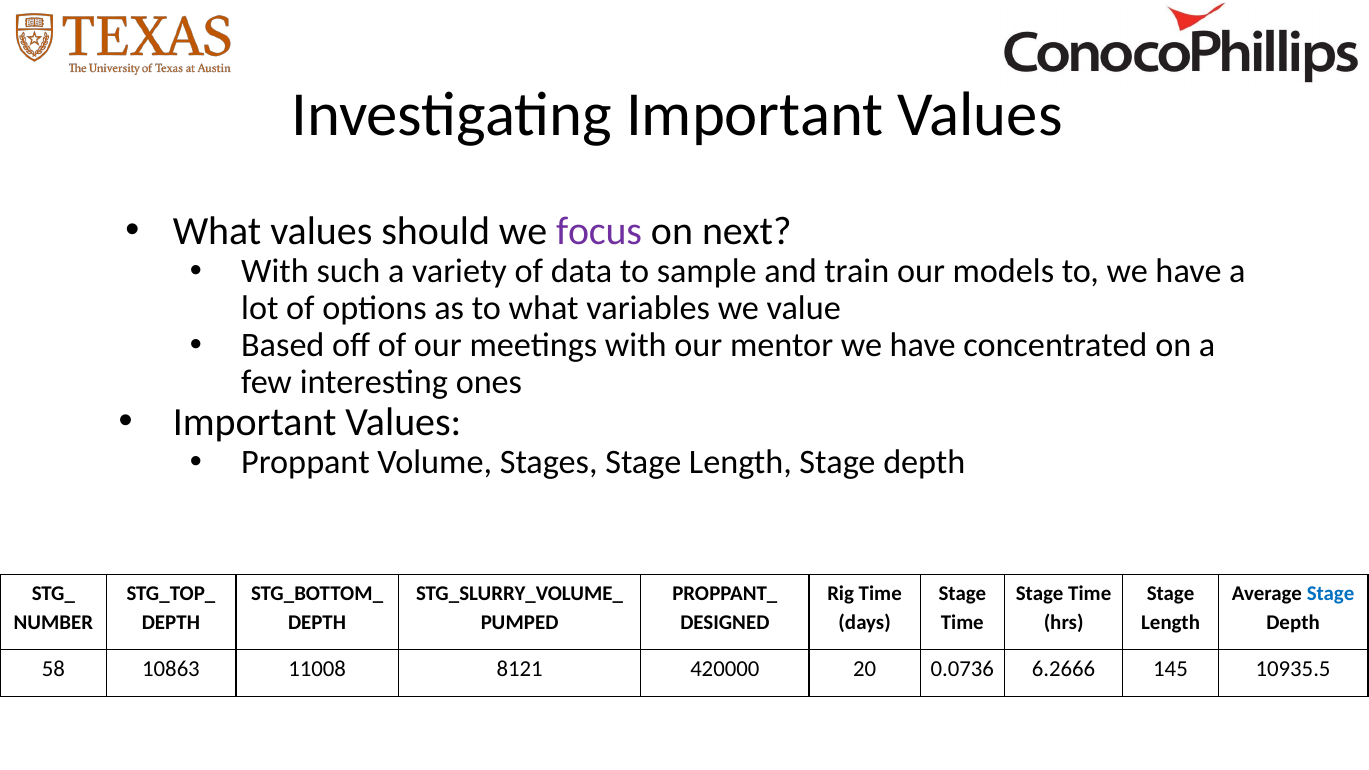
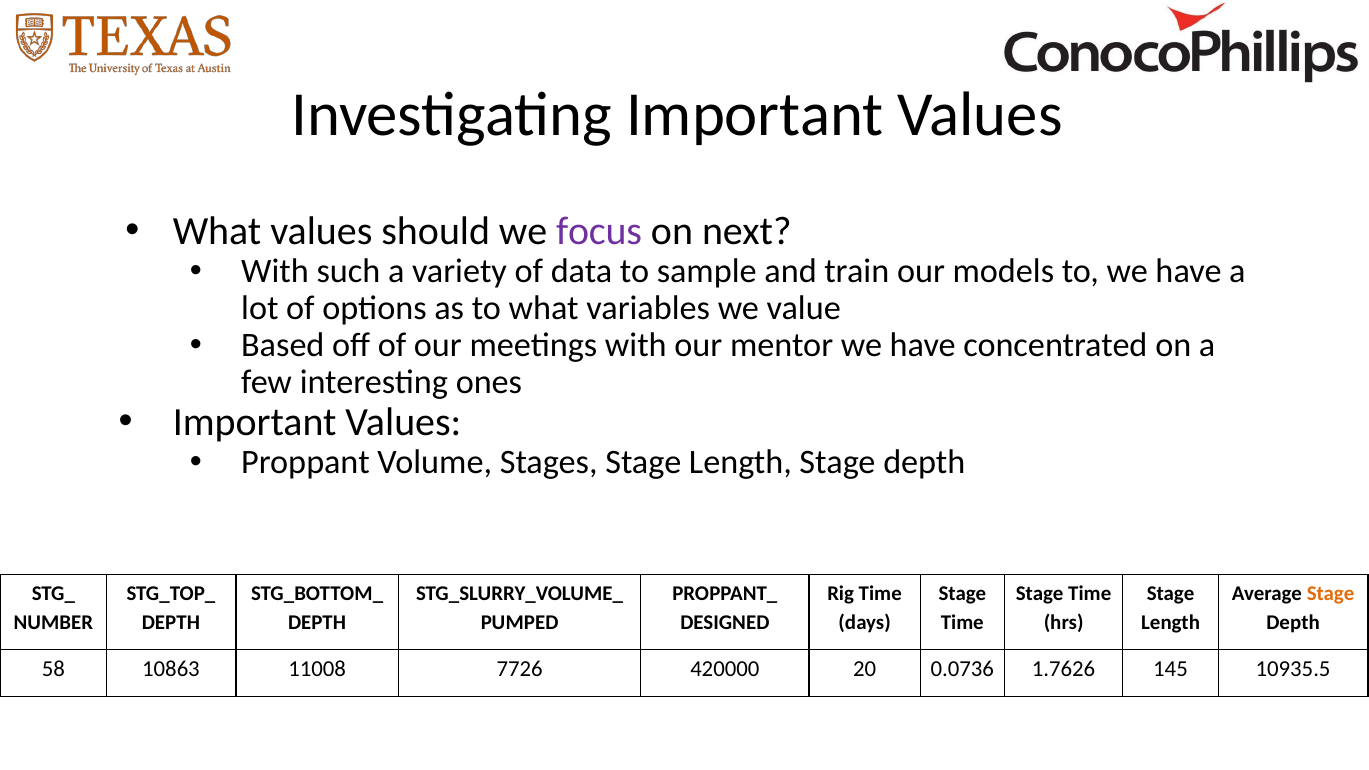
Stage at (1331, 593) colour: blue -> orange
8121: 8121 -> 7726
6.2666: 6.2666 -> 1.7626
